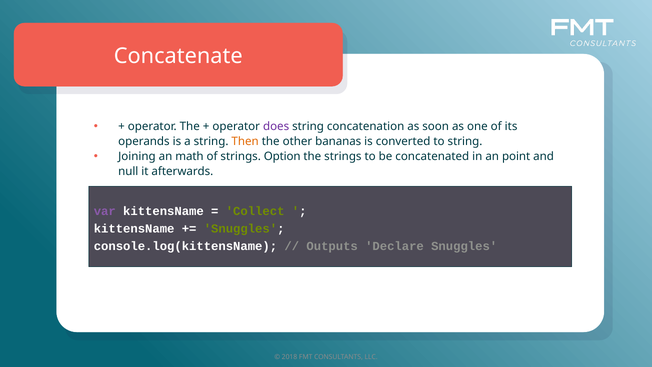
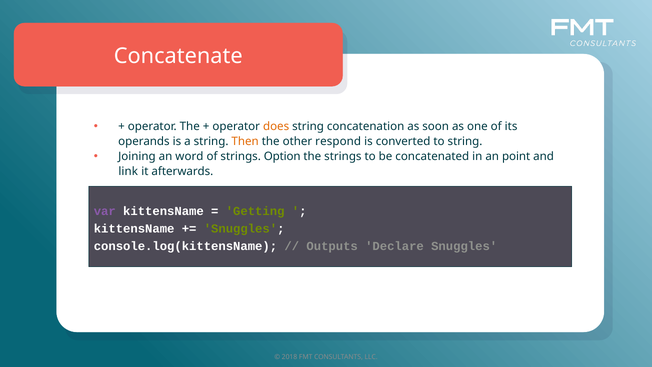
does colour: purple -> orange
bananas: bananas -> respond
math: math -> word
null: null -> link
Collect: Collect -> Getting
